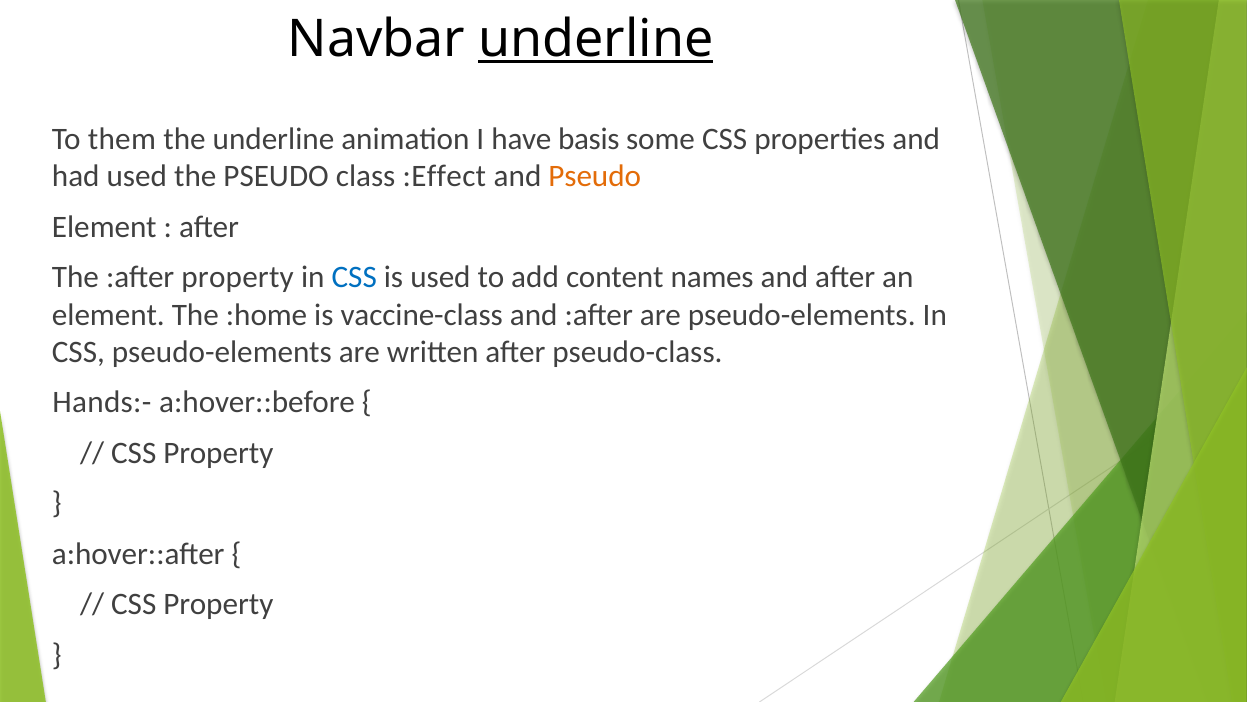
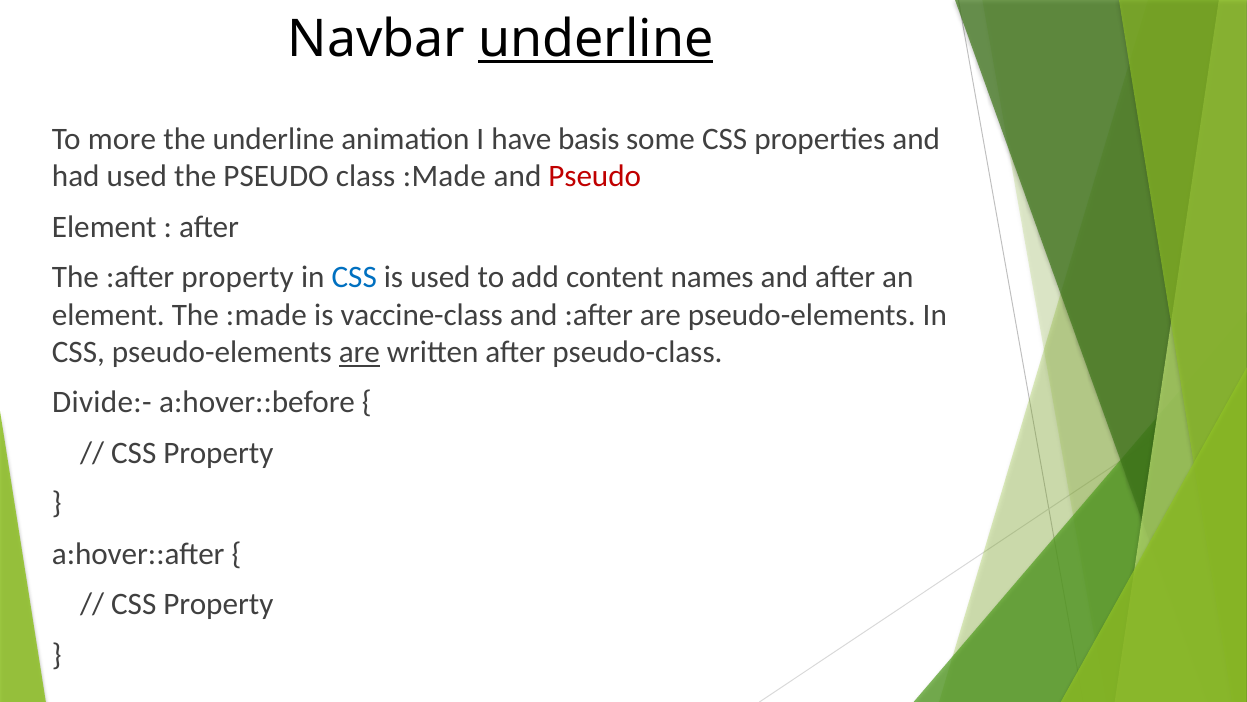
them: them -> more
class :Effect: :Effect -> :Made
Pseudo at (595, 176) colour: orange -> red
The :home: :home -> :made
are at (359, 352) underline: none -> present
Hands:-: Hands:- -> Divide:-
